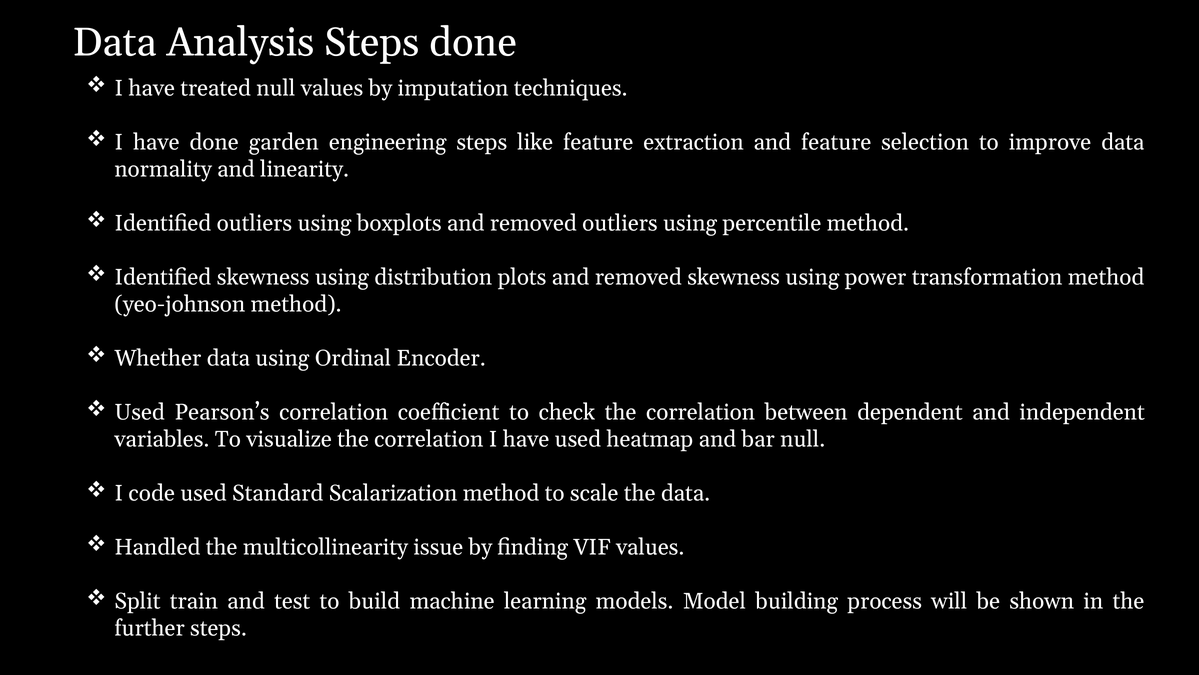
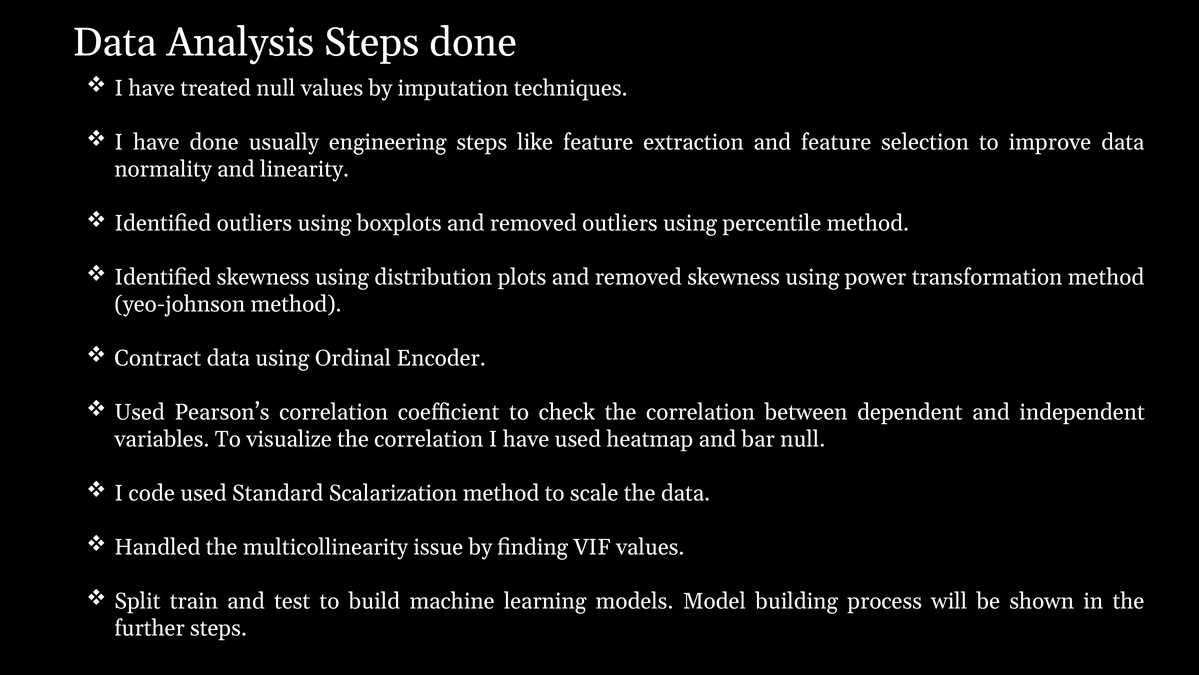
garden: garden -> usually
Whether: Whether -> Contract
